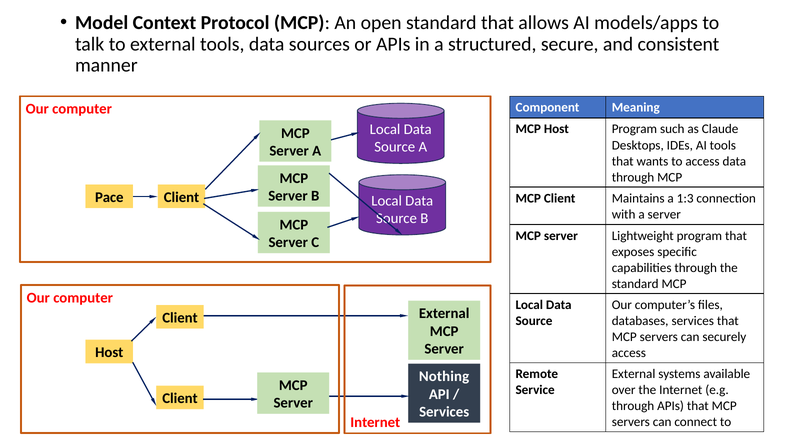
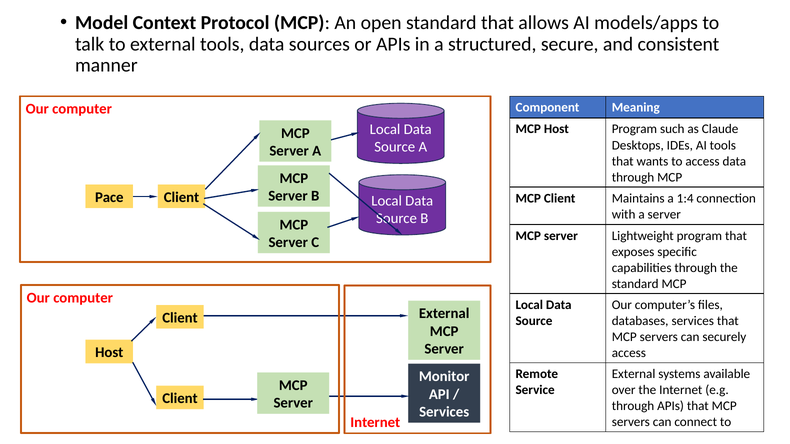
1:3: 1:3 -> 1:4
Nothing: Nothing -> Monitor
